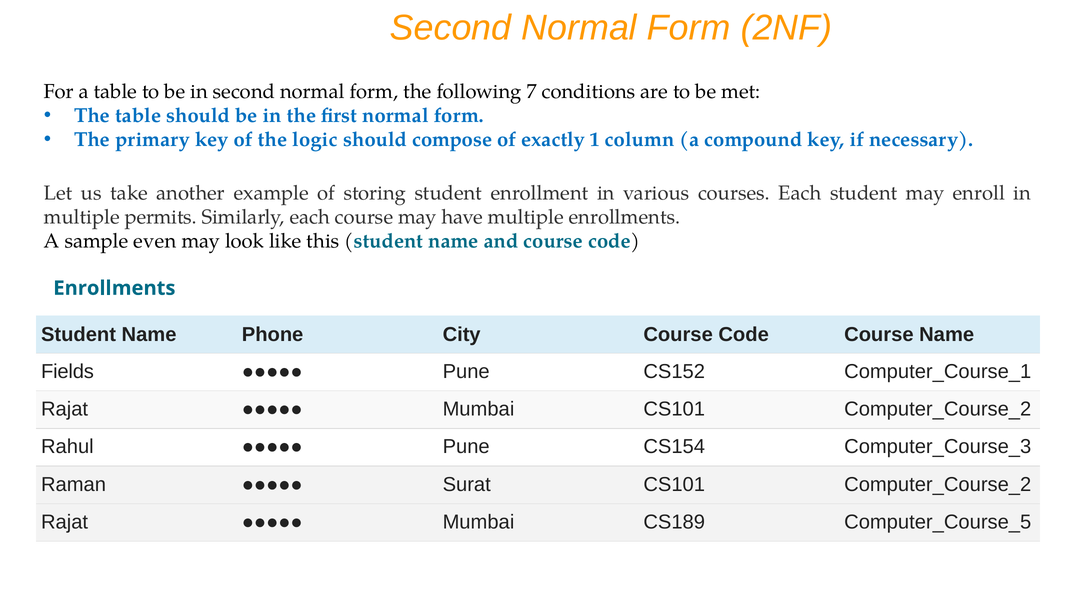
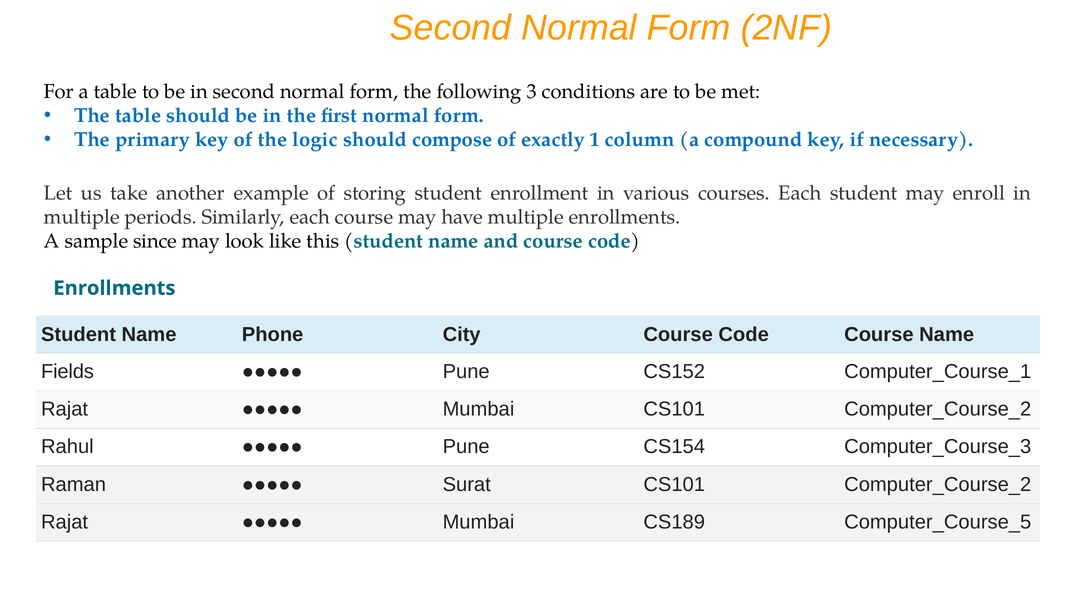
7: 7 -> 3
permits: permits -> periods
even: even -> since
